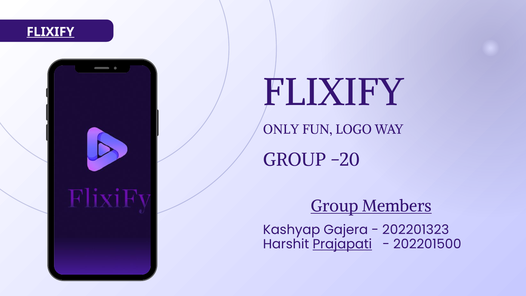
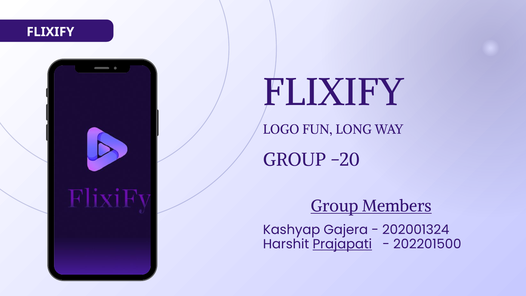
FLIXIFY at (50, 32) underline: present -> none
ONLY: ONLY -> LOGO
LOGO: LOGO -> LONG
202201323: 202201323 -> 202001324
